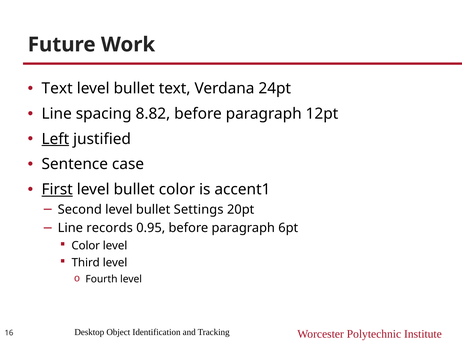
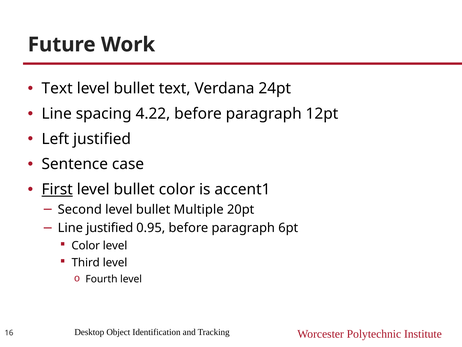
8.82: 8.82 -> 4.22
Left underline: present -> none
Settings: Settings -> Multiple
Line records: records -> justified
